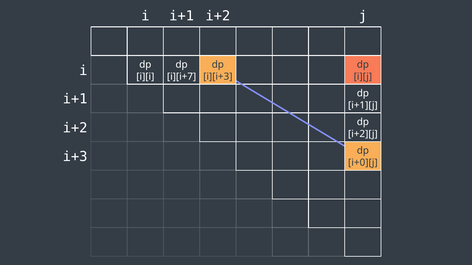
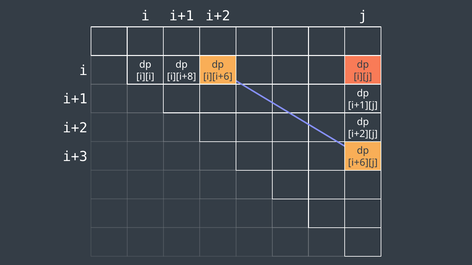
i][i+7: i][i+7 -> i][i+8
i][i+3: i][i+3 -> i][i+6
i+0][j: i+0][j -> i+6][j
